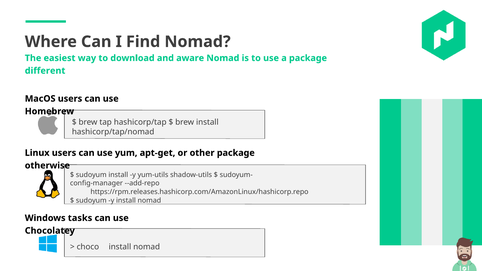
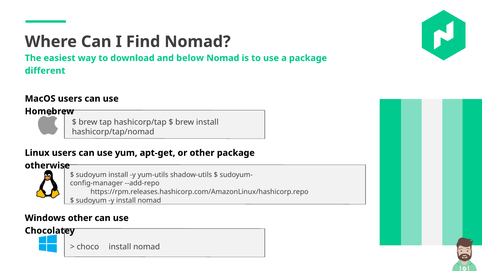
aware: aware -> below
Windows tasks: tasks -> other
